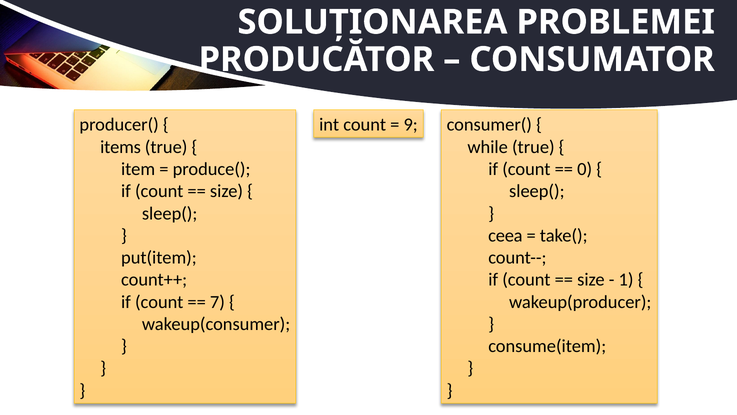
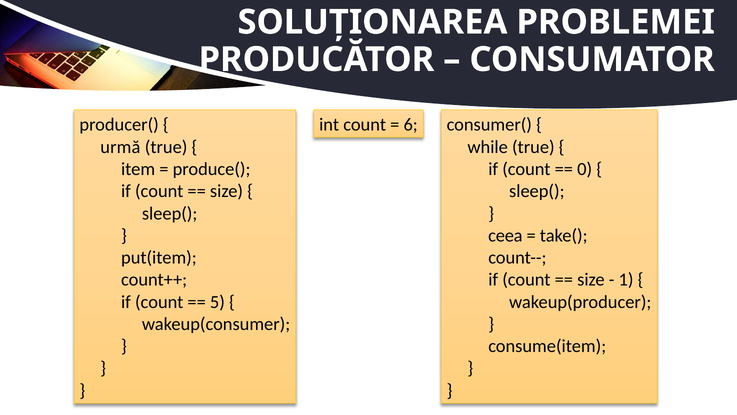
9: 9 -> 6
items: items -> urmă
7: 7 -> 5
